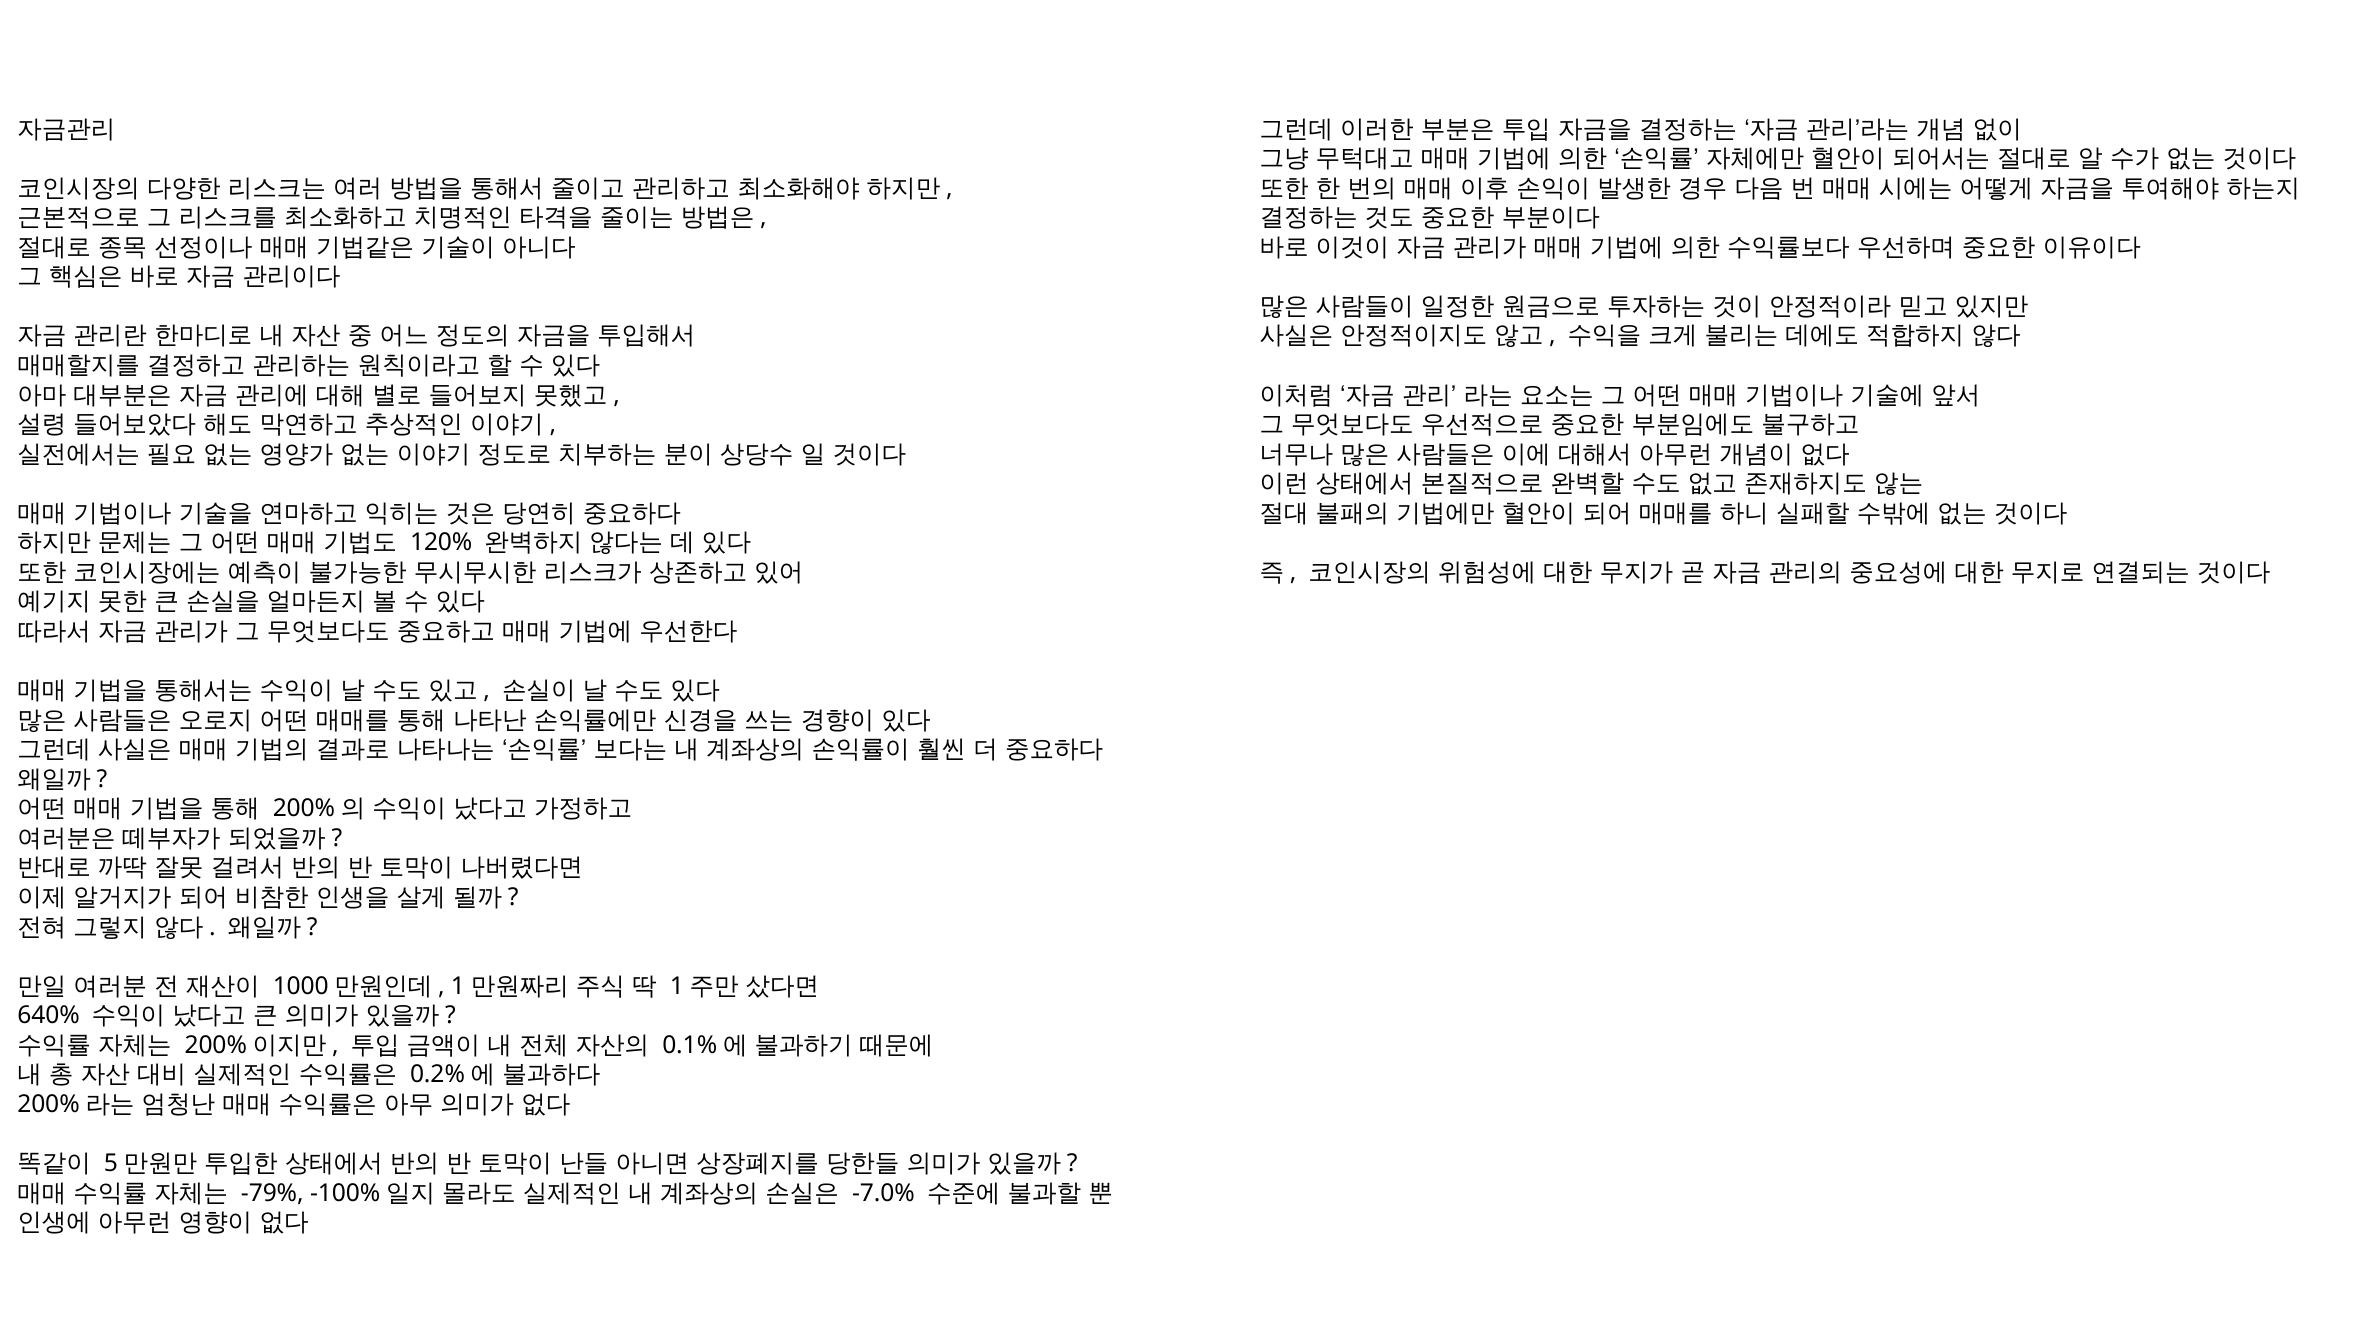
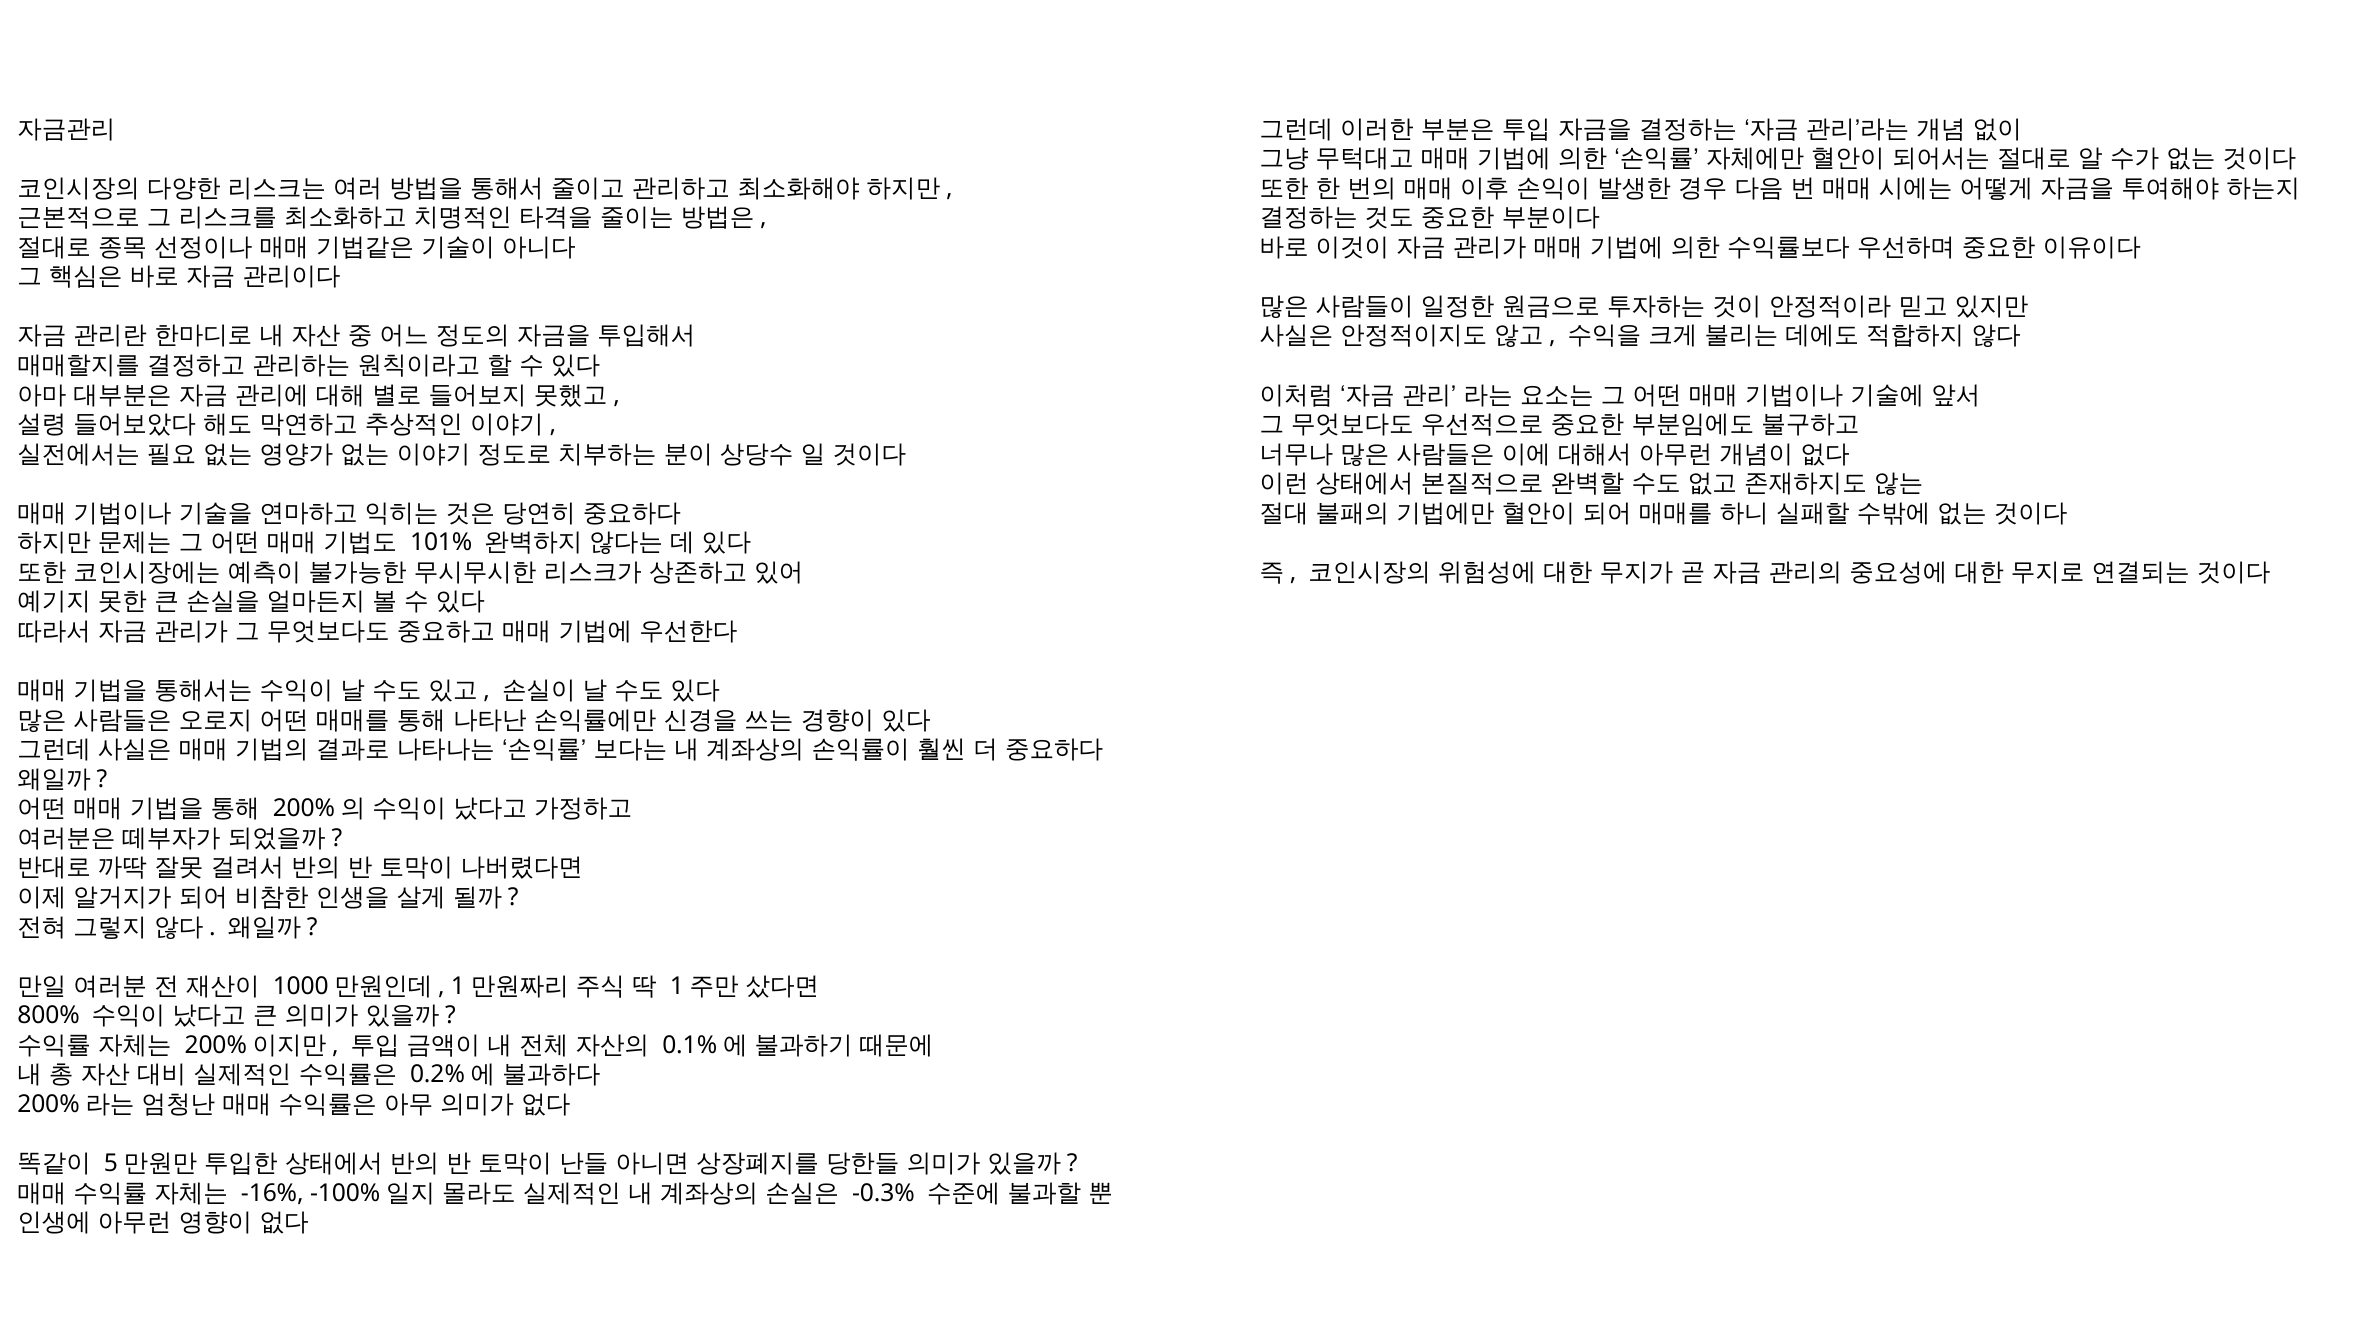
120%: 120% -> 101%
640%: 640% -> 800%
-79%: -79% -> -16%
-7.0%: -7.0% -> -0.3%
